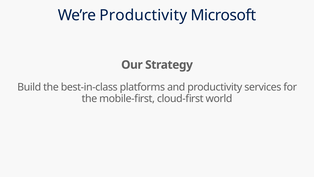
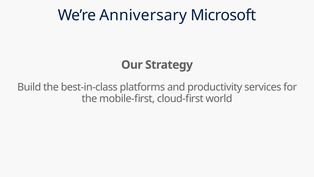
We’re Productivity: Productivity -> Anniversary
